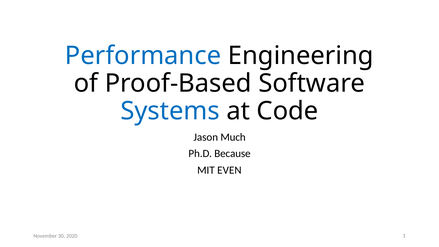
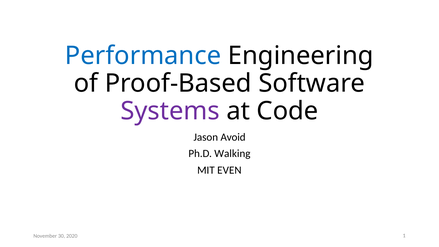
Systems colour: blue -> purple
Much: Much -> Avoid
Because: Because -> Walking
